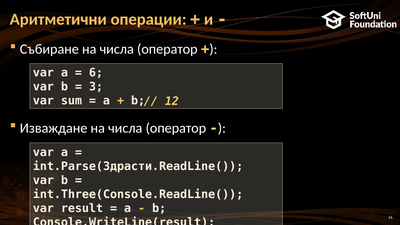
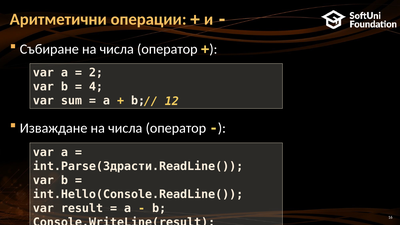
6: 6 -> 2
3: 3 -> 4
int.Three(Console.ReadLine(: int.Three(Console.ReadLine( -> int.Hello(Console.ReadLine(
